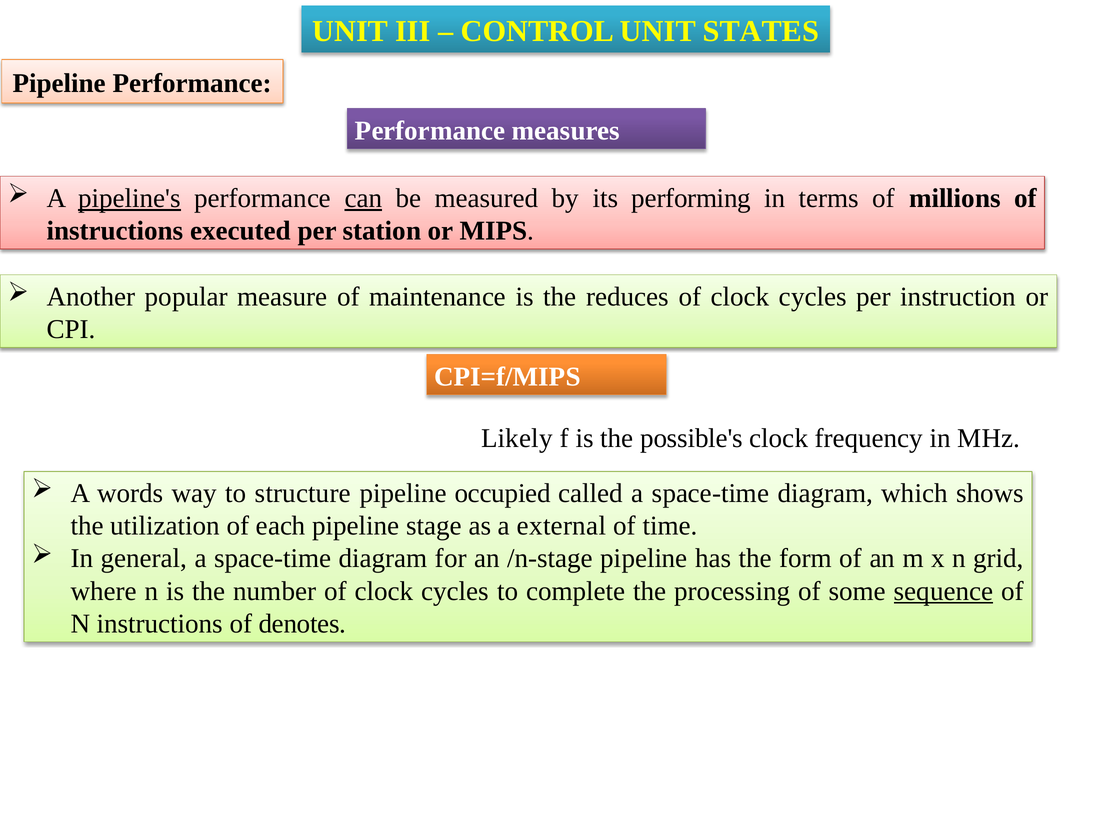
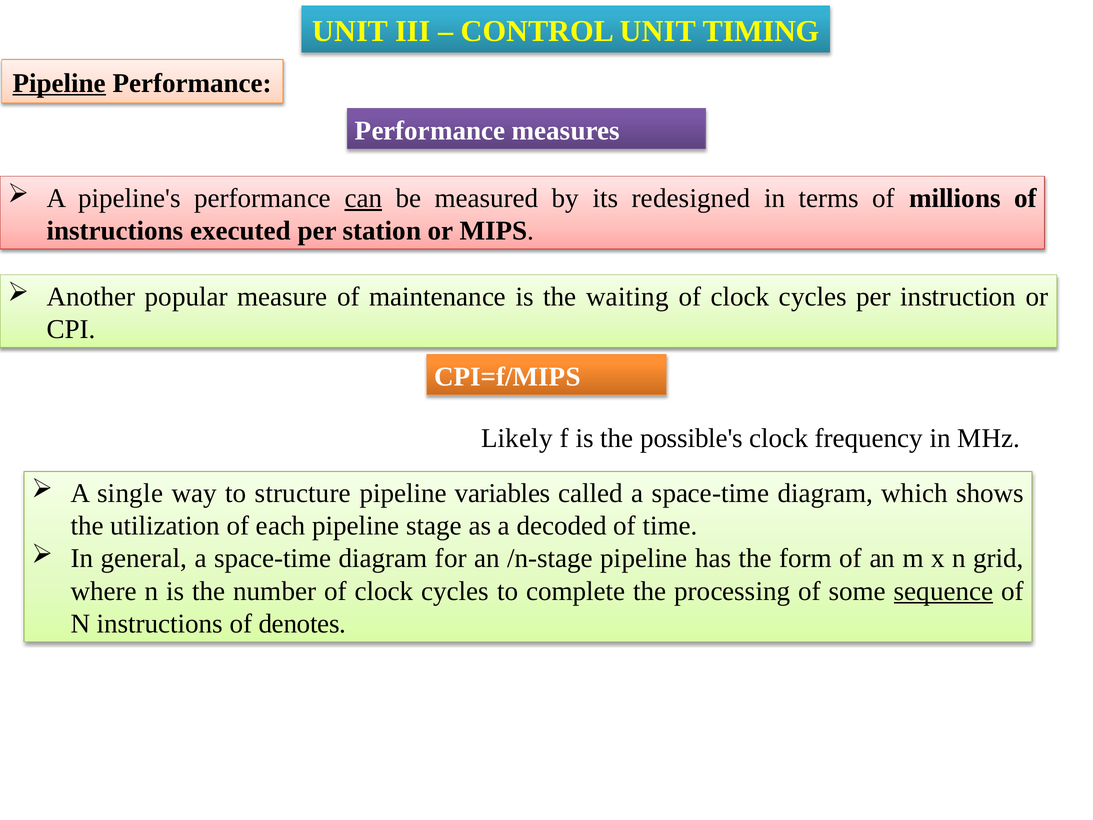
STATES: STATES -> TIMING
Pipeline at (59, 83) underline: none -> present
pipeline's underline: present -> none
performing: performing -> redesigned
reduces: reduces -> waiting
words: words -> single
occupied: occupied -> variables
external: external -> decoded
